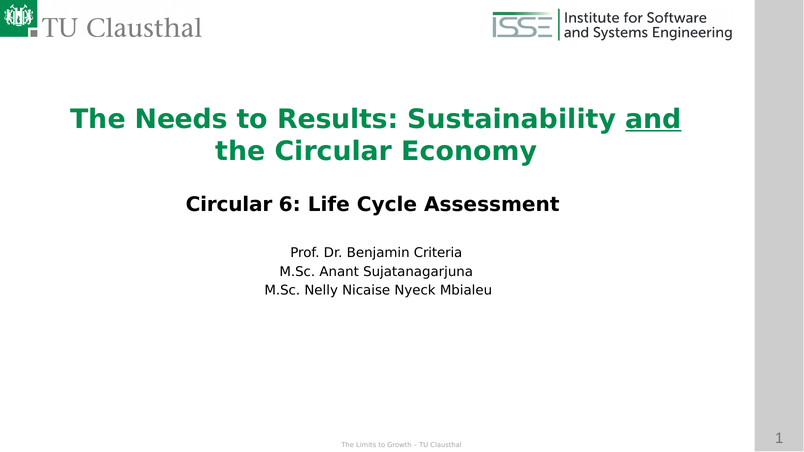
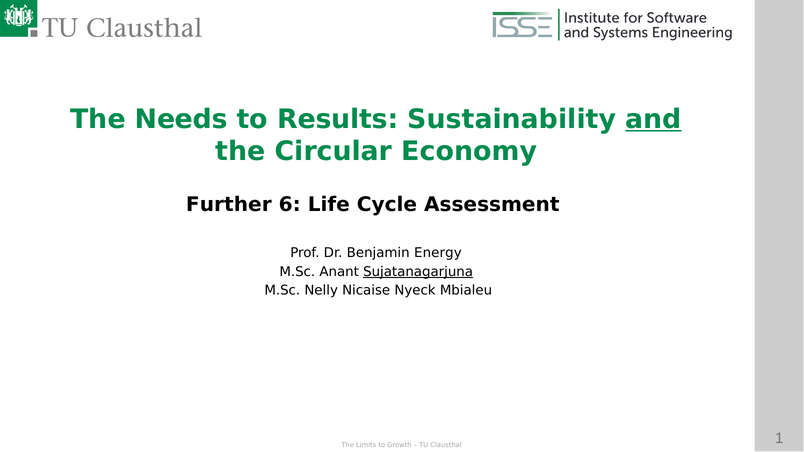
Circular at (229, 205): Circular -> Further
Criteria: Criteria -> Energy
Sujatanagarjuna underline: none -> present
